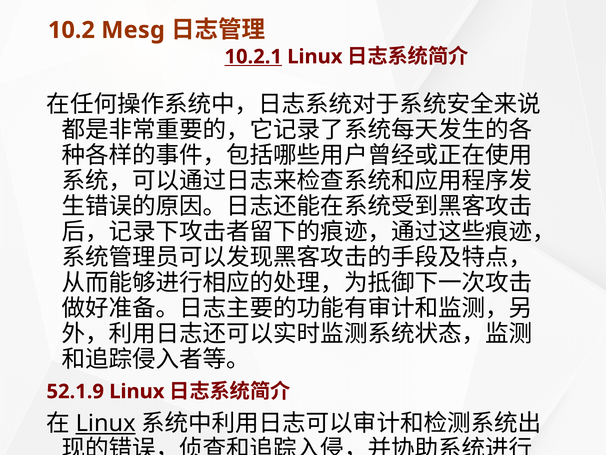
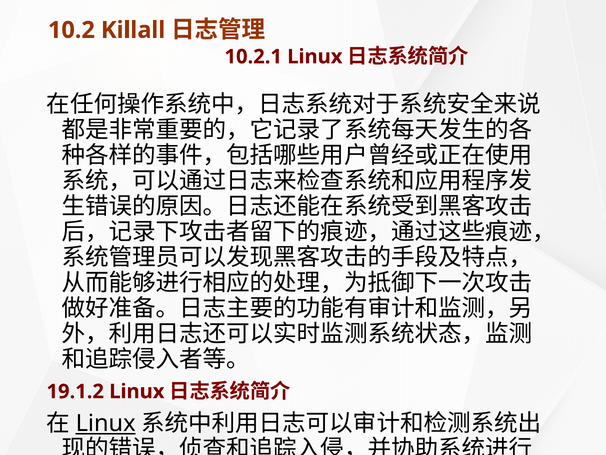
Mesg: Mesg -> Killall
10.2.1 underline: present -> none
52.1.9: 52.1.9 -> 19.1.2
